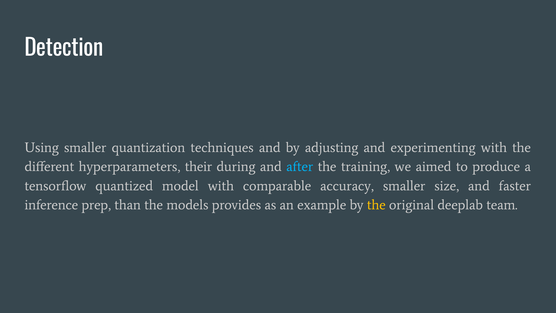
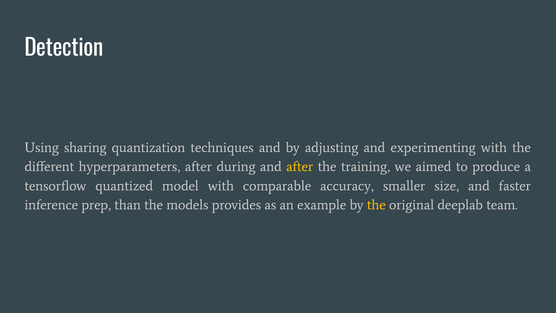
Using smaller: smaller -> sharing
hyperparameters their: their -> after
after at (300, 167) colour: light blue -> yellow
